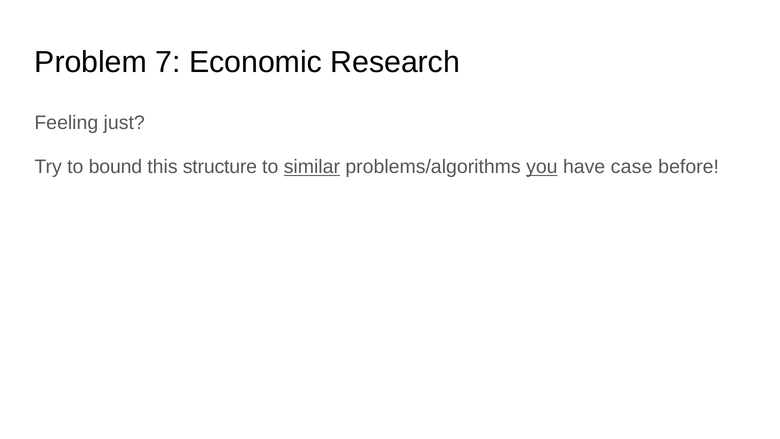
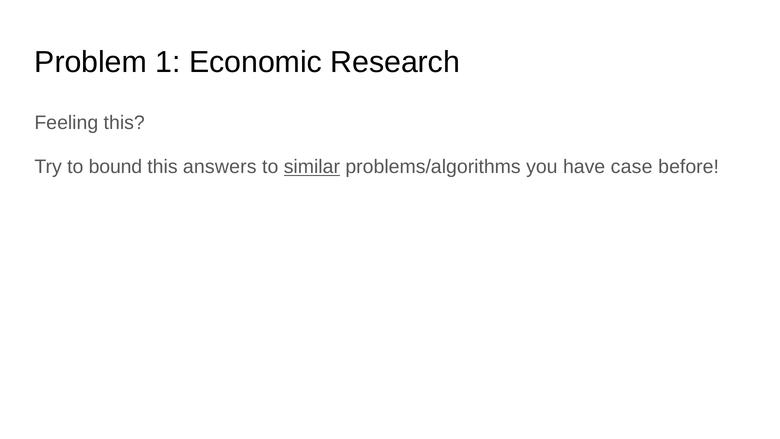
7: 7 -> 1
Feeling just: just -> this
structure: structure -> answers
you underline: present -> none
